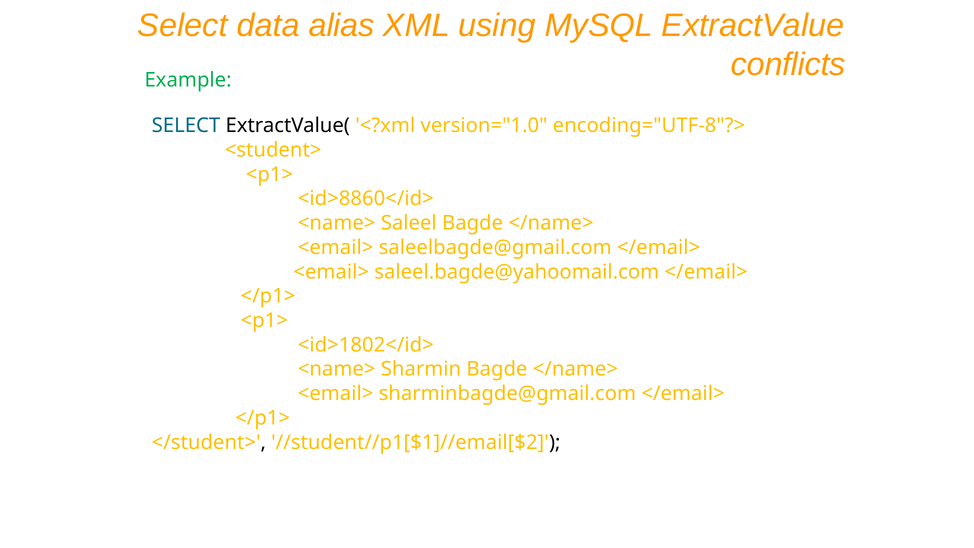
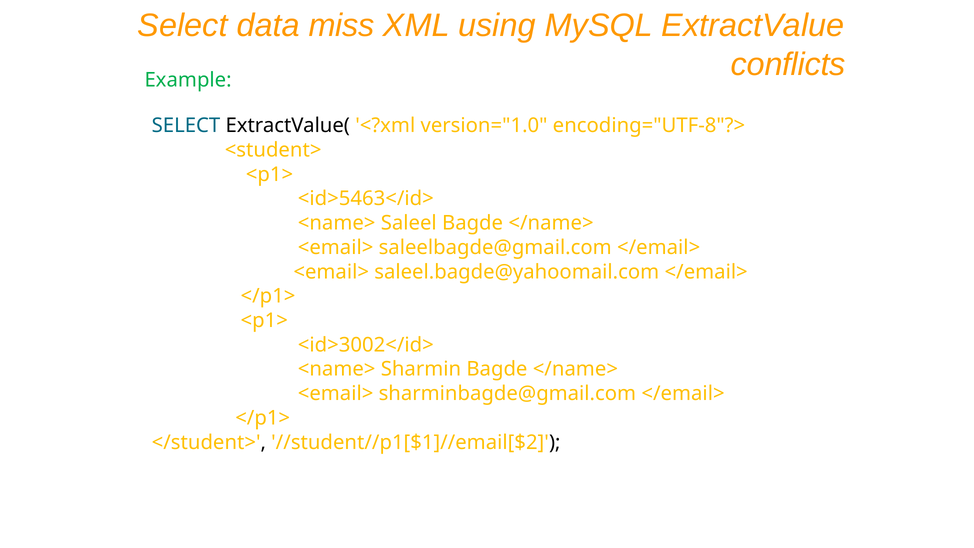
alias: alias -> miss
<id>8860</id>: <id>8860</id> -> <id>5463</id>
<id>1802</id>: <id>1802</id> -> <id>3002</id>
